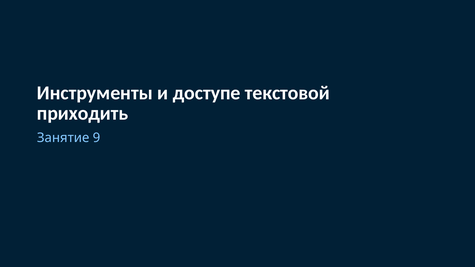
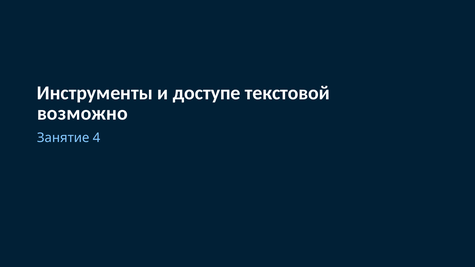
приходить: приходить -> возможно
9: 9 -> 4
